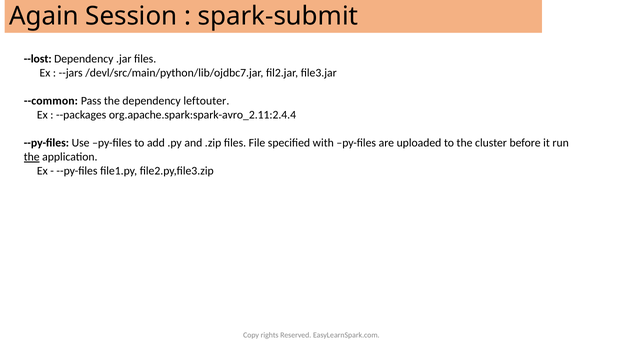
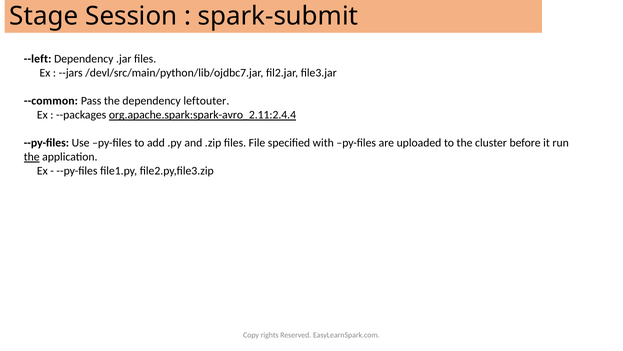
Again: Again -> Stage
--lost: --lost -> --left
org.apache.spark:spark-avro_2.11:2.4.4 underline: none -> present
